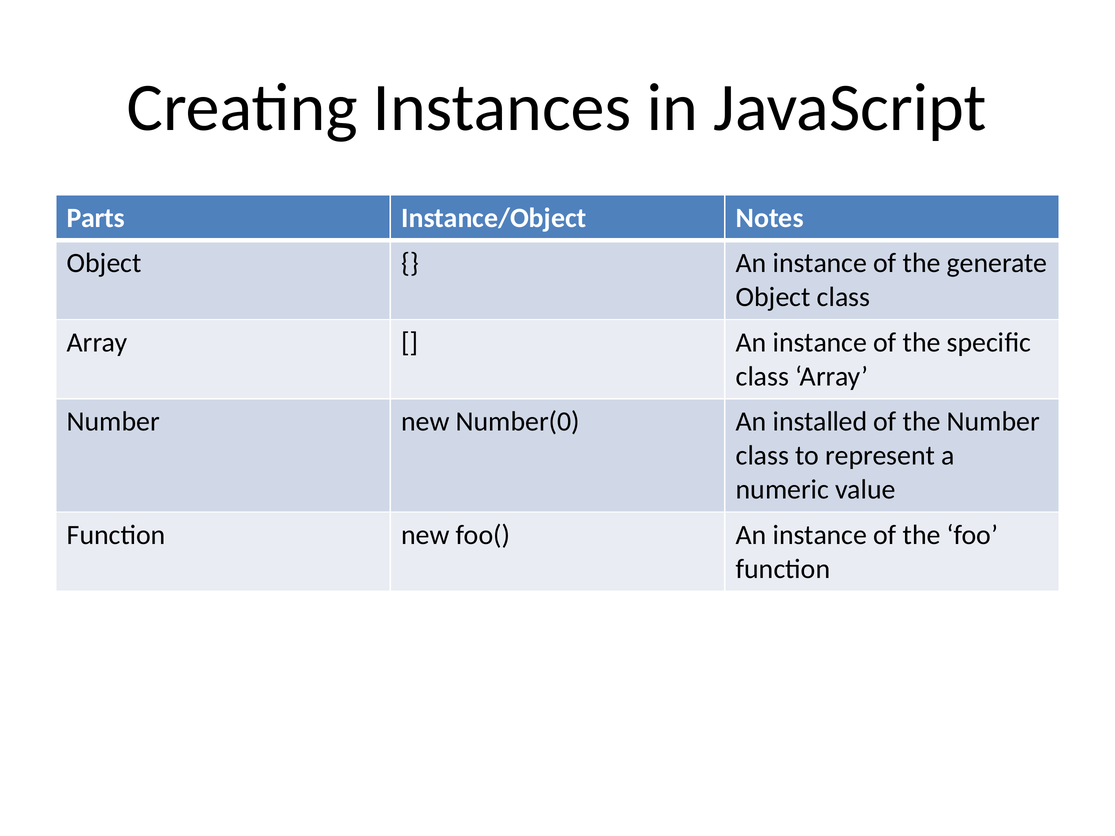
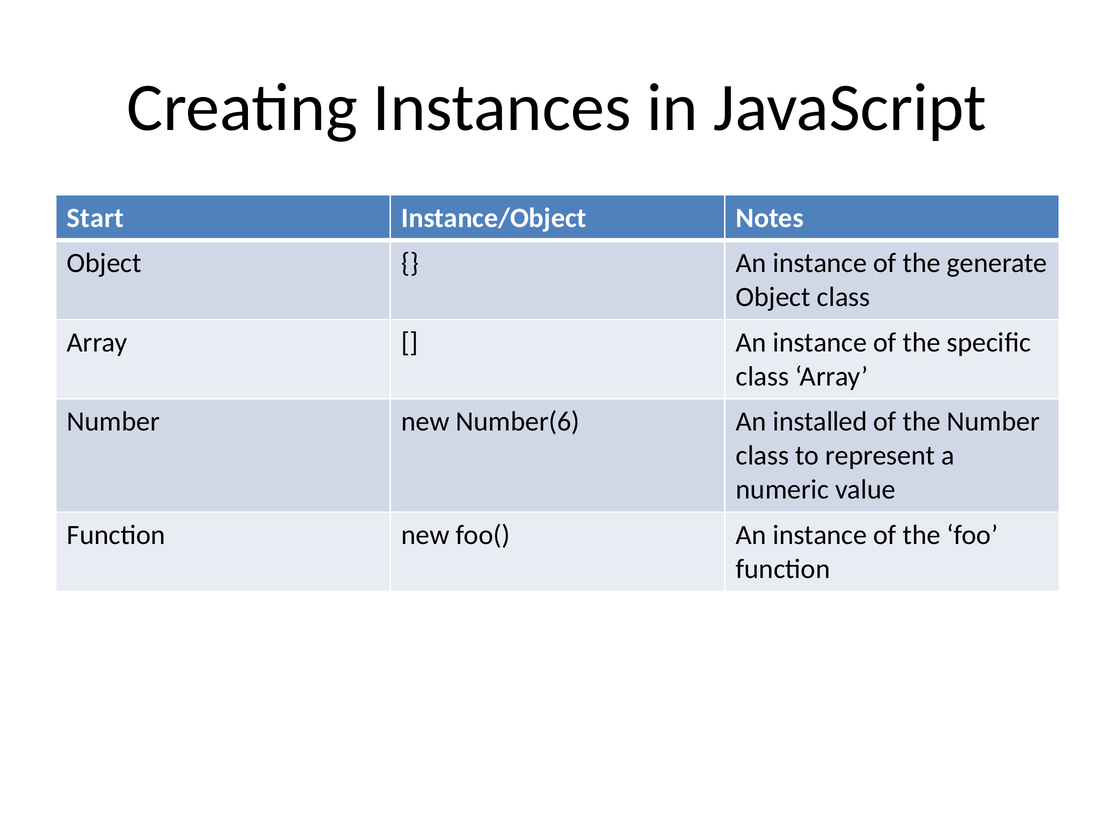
Parts: Parts -> Start
Number(0: Number(0 -> Number(6
